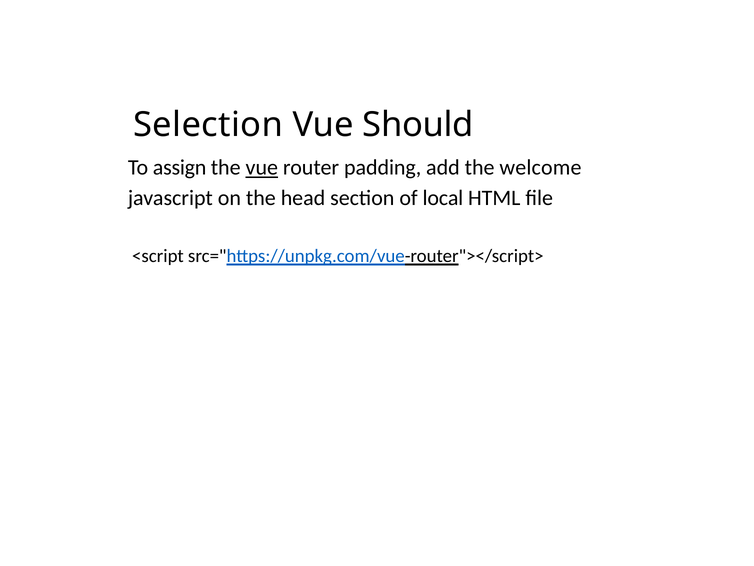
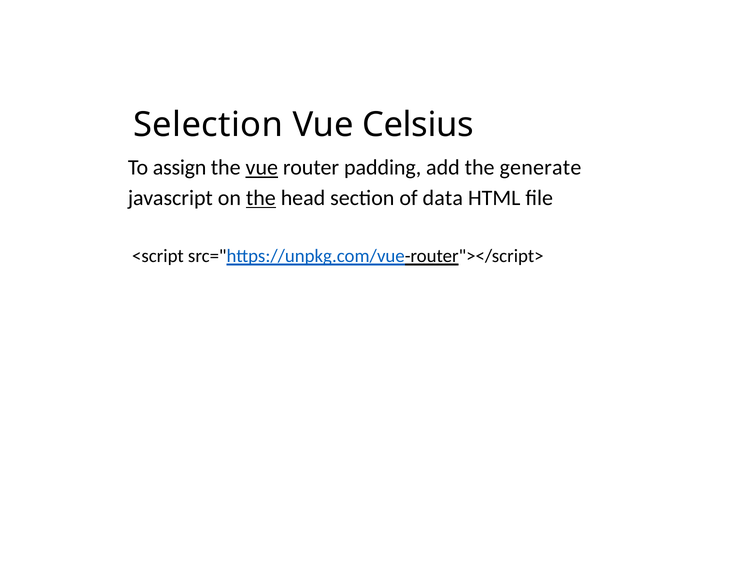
Should: Should -> Celsius
welcome: welcome -> generate
the at (261, 198) underline: none -> present
local: local -> data
